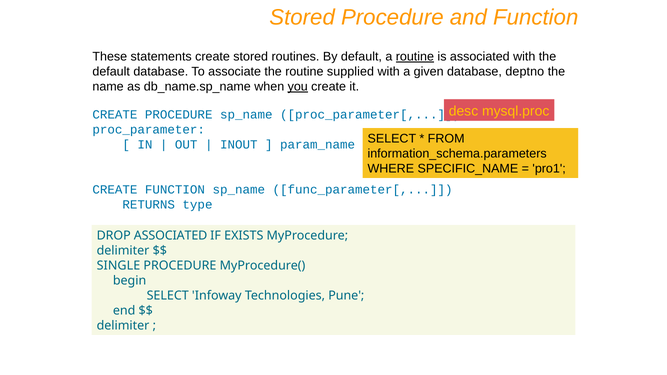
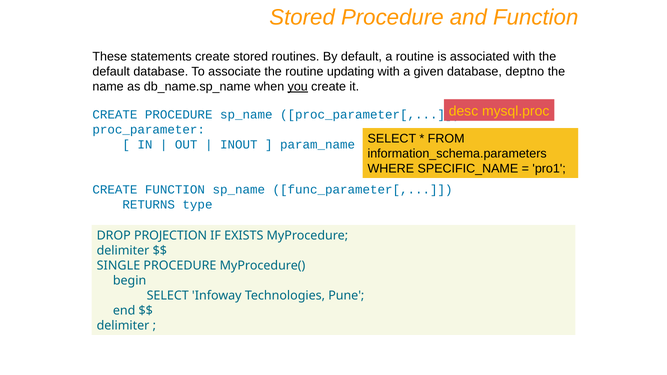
routine at (415, 57) underline: present -> none
supplied: supplied -> updating
DROP ASSOCIATED: ASSOCIATED -> PROJECTION
